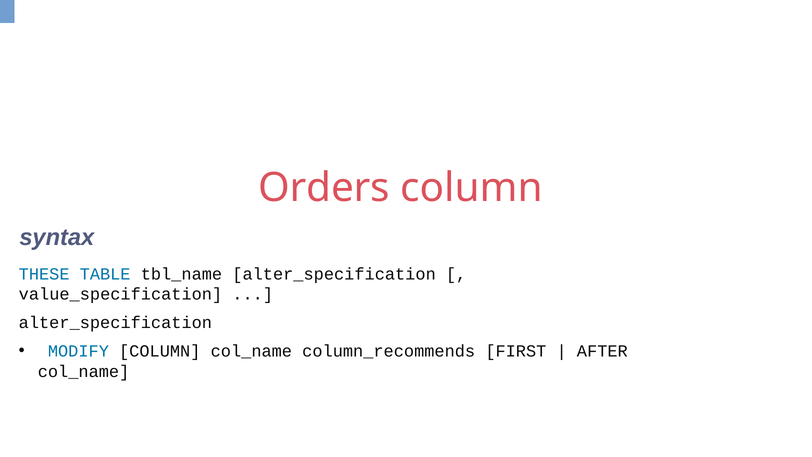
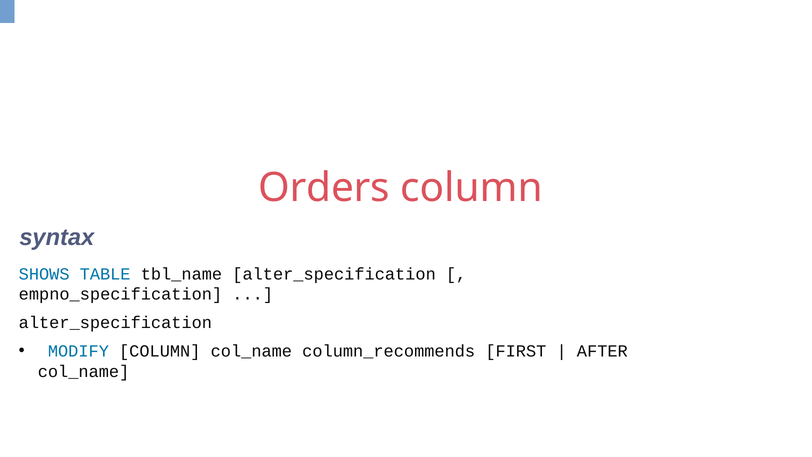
THESE: THESE -> SHOWS
value_specification: value_specification -> empno_specification
